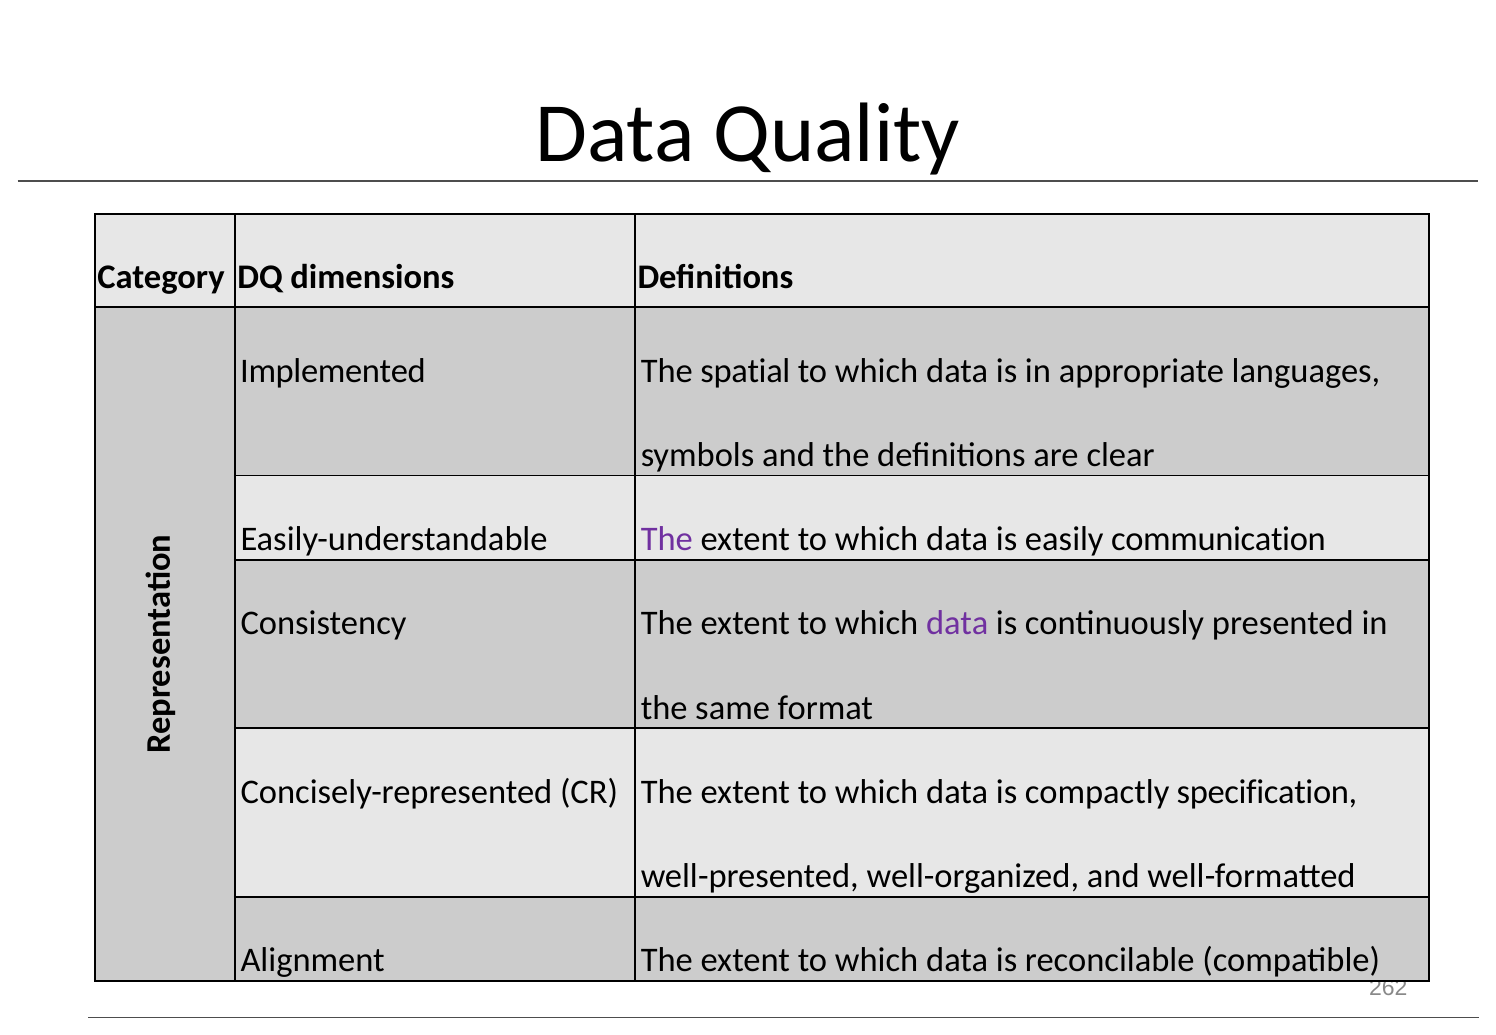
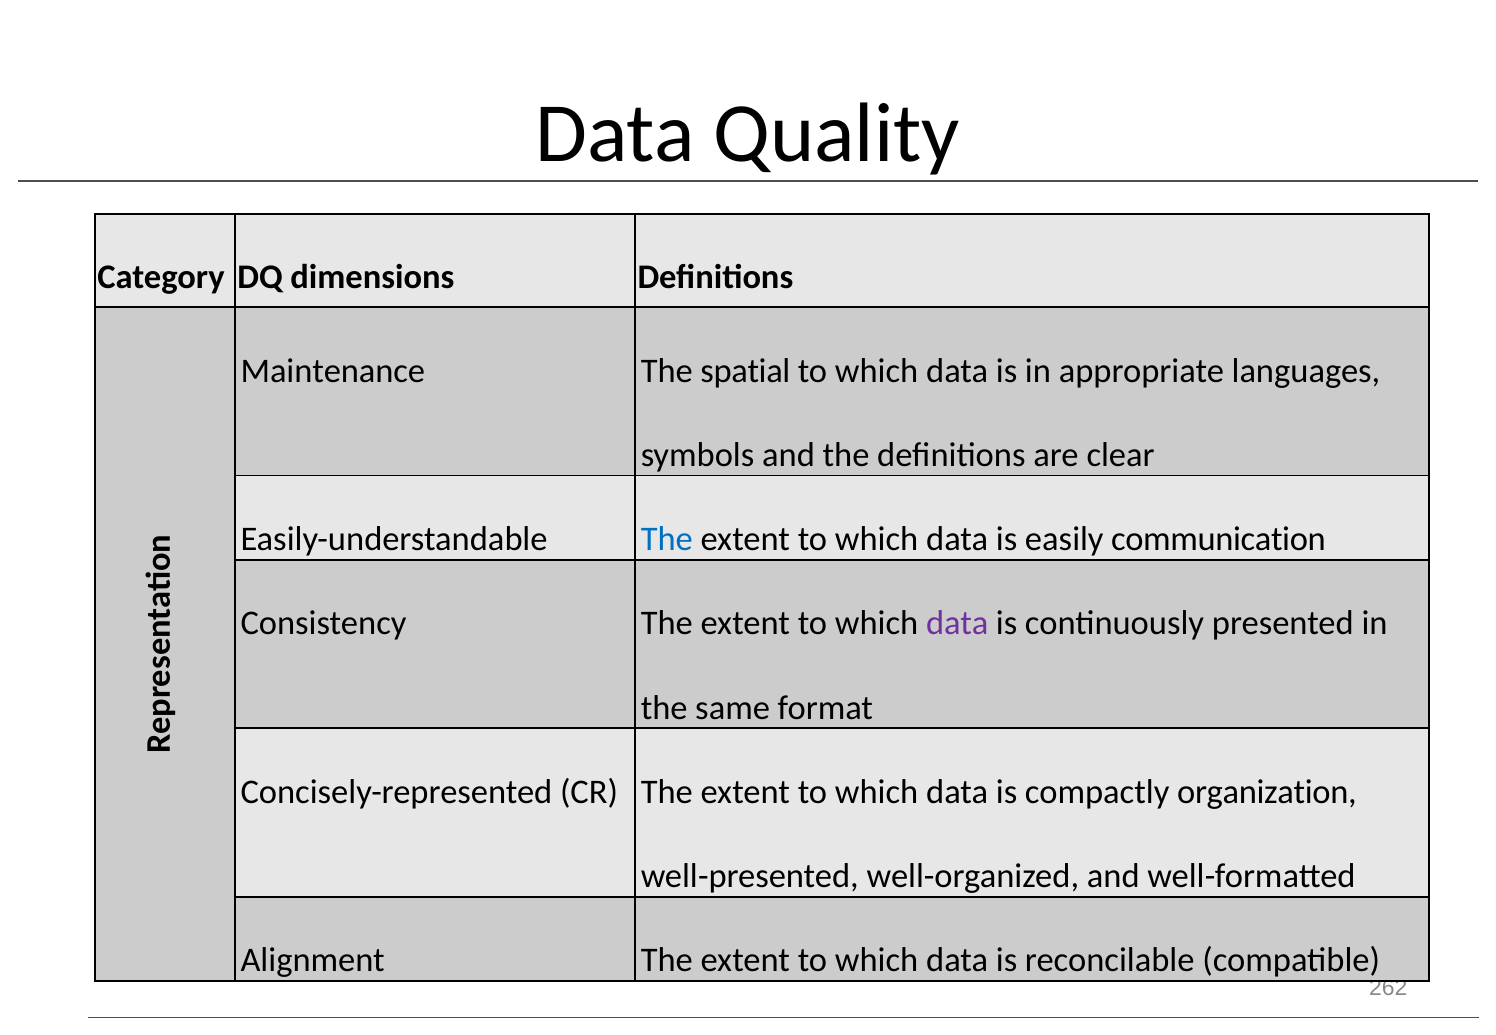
Implemented: Implemented -> Maintenance
The at (667, 540) colour: purple -> blue
specification: specification -> organization
